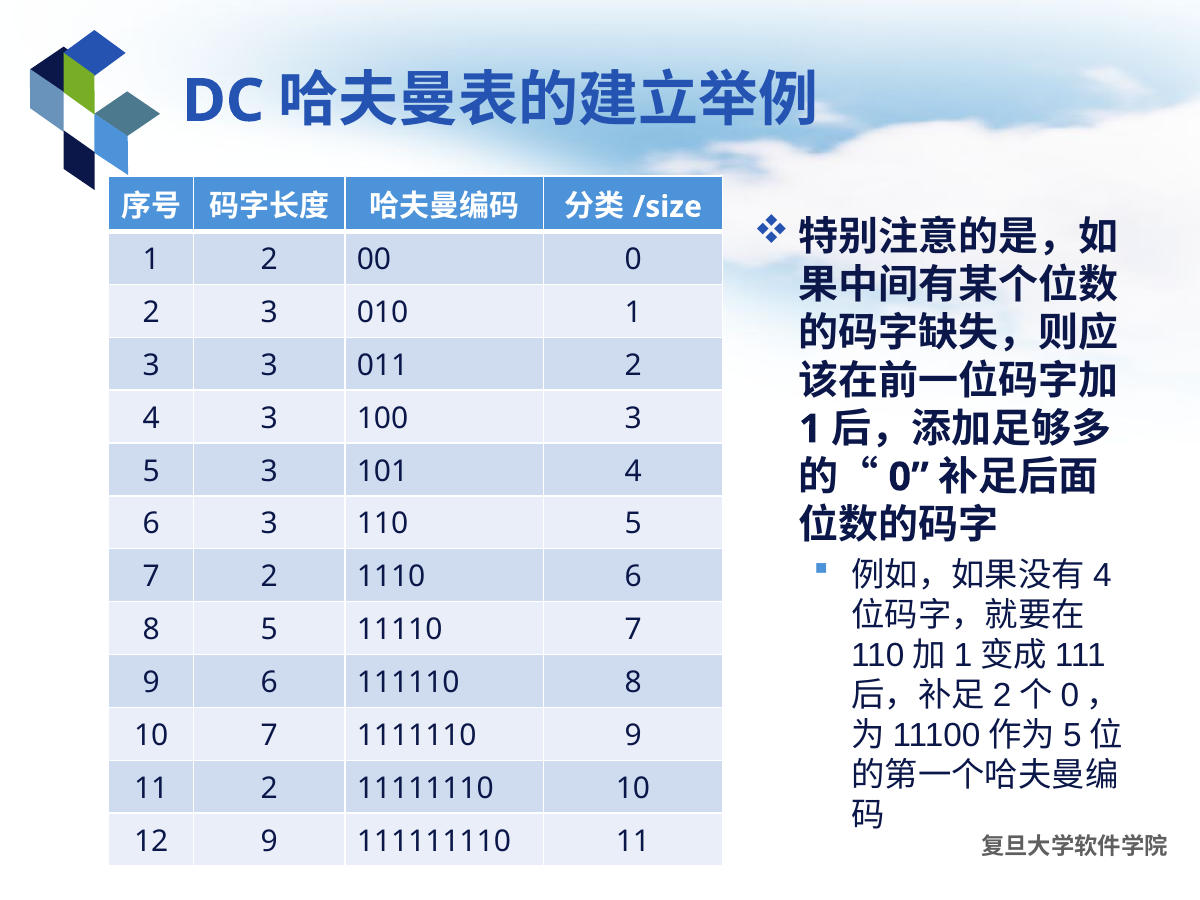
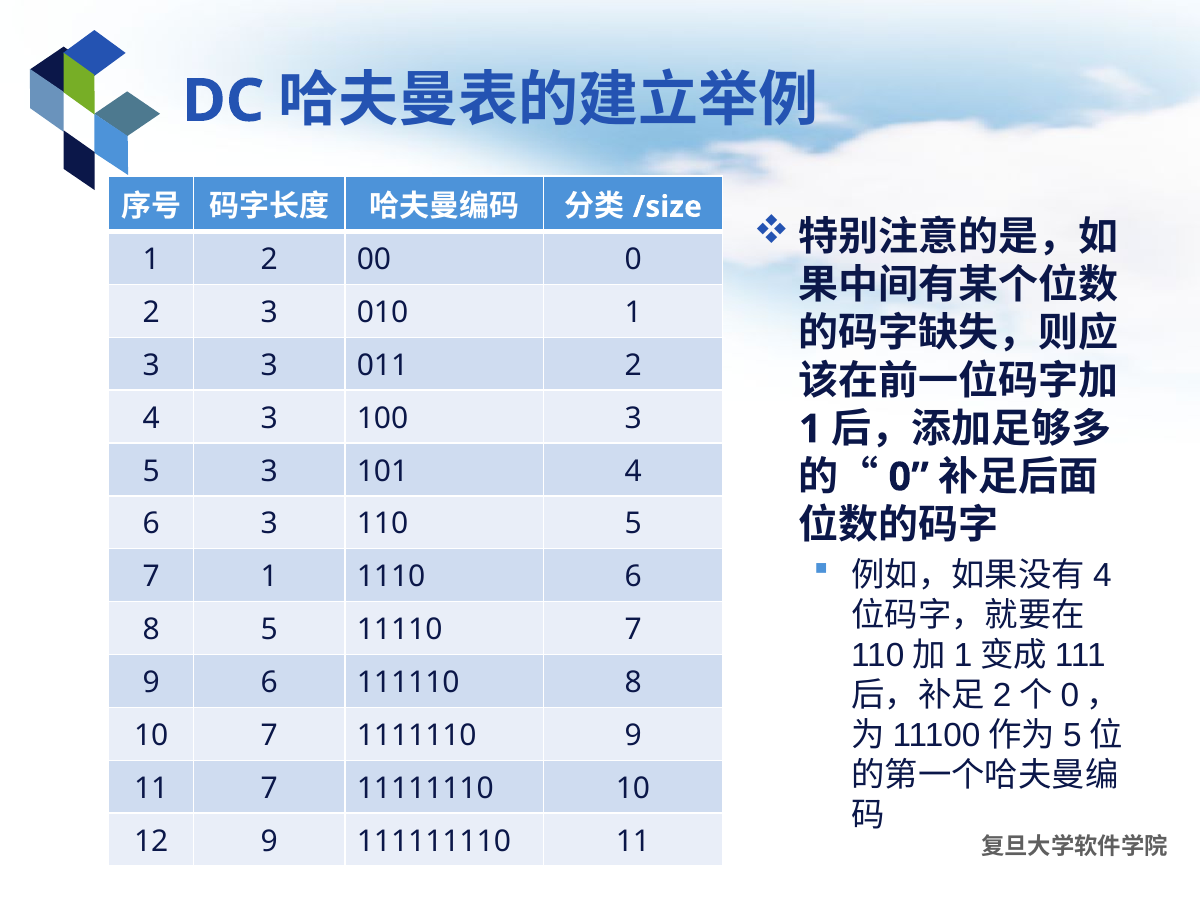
7 2: 2 -> 1
11 2: 2 -> 7
